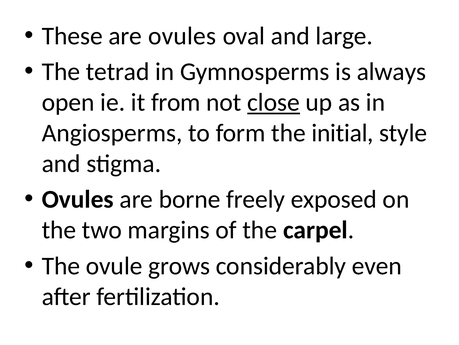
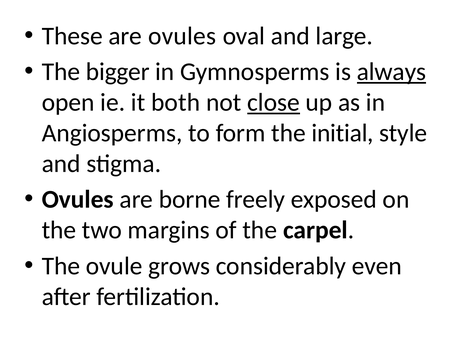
tetrad: tetrad -> bigger
always underline: none -> present
from: from -> both
